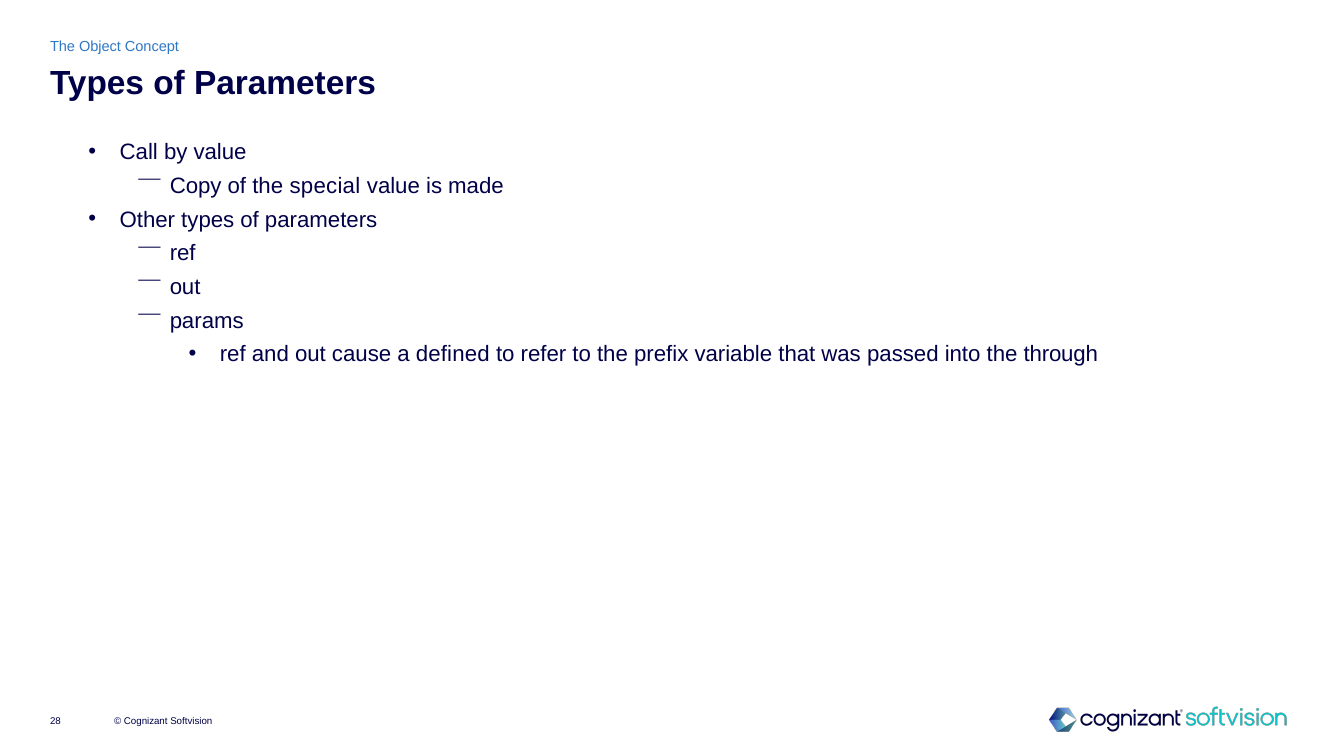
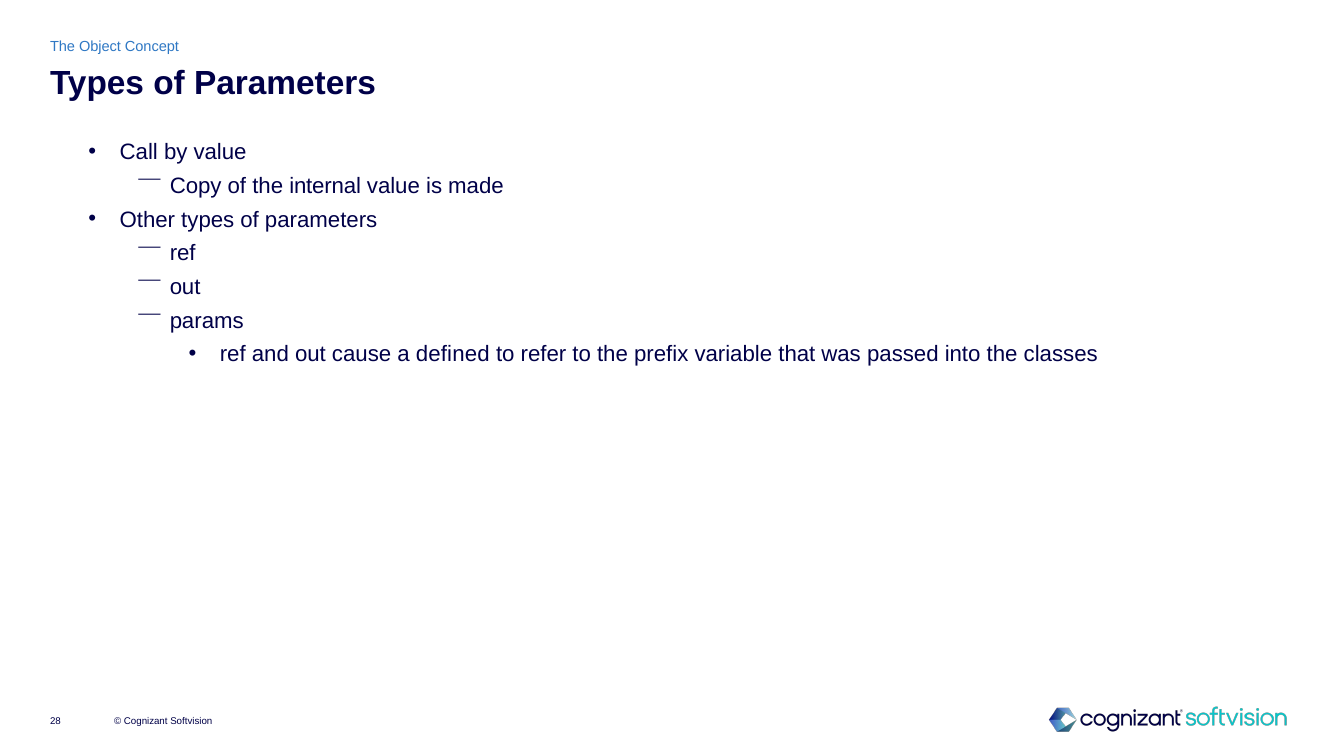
special: special -> internal
through: through -> classes
